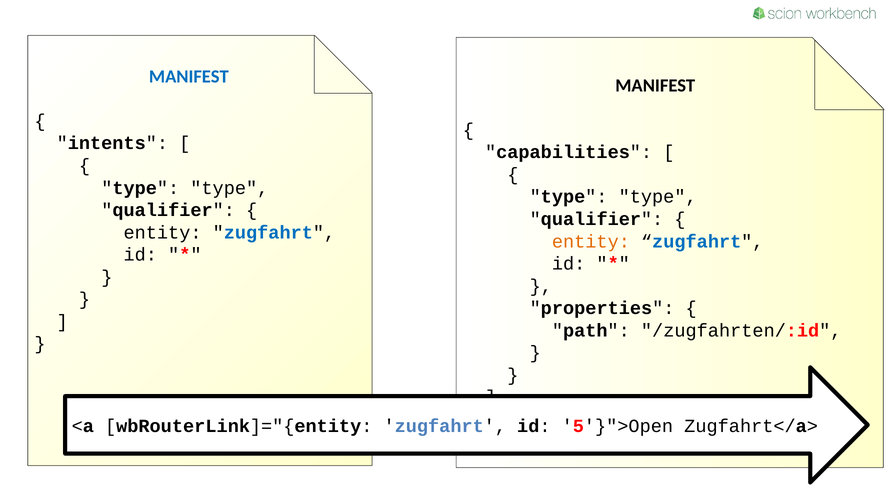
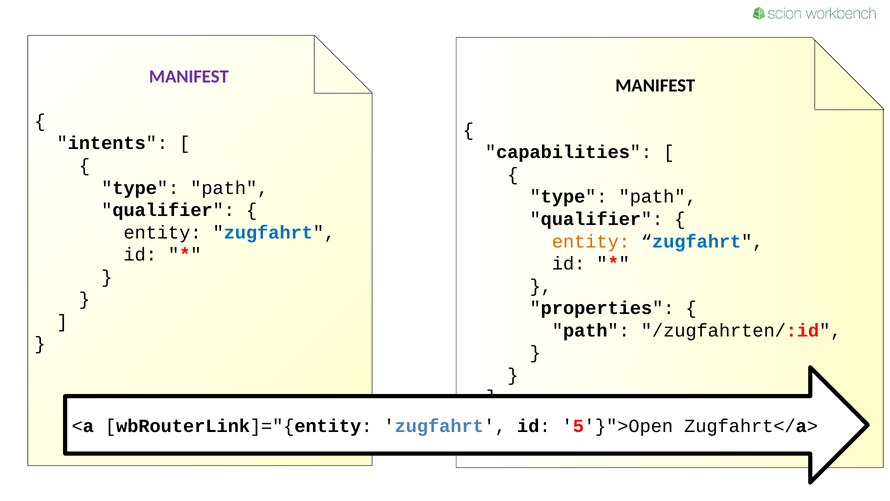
MANIFEST at (189, 76) colour: blue -> purple
type at (229, 188): type -> path
type at (658, 197): type -> path
